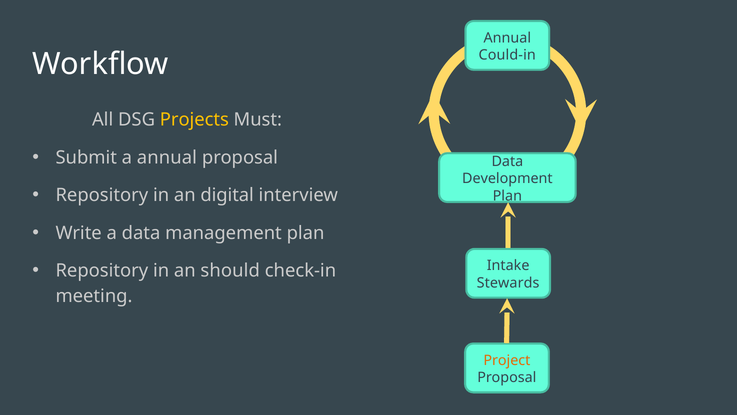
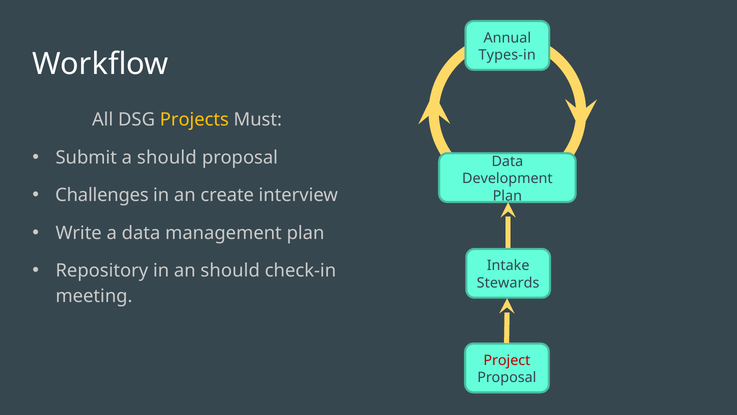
Could-in: Could-in -> Types-in
a annual: annual -> should
Repository at (102, 195): Repository -> Challenges
digital: digital -> create
Project colour: orange -> red
